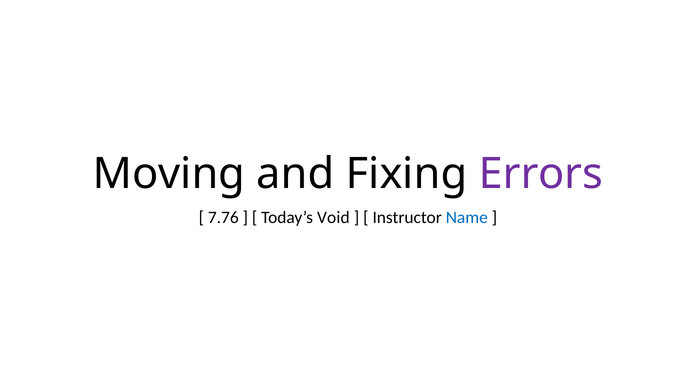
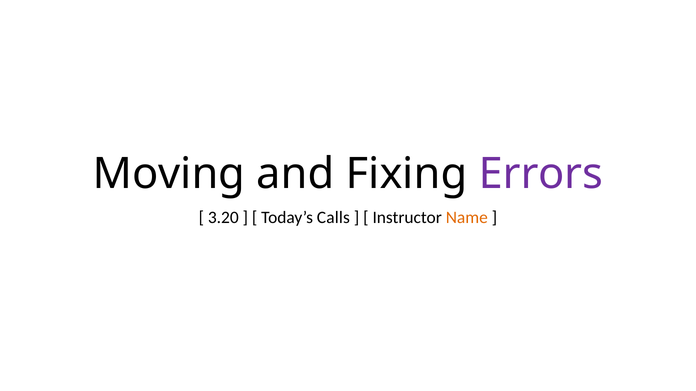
7.76: 7.76 -> 3.20
Void: Void -> Calls
Name colour: blue -> orange
